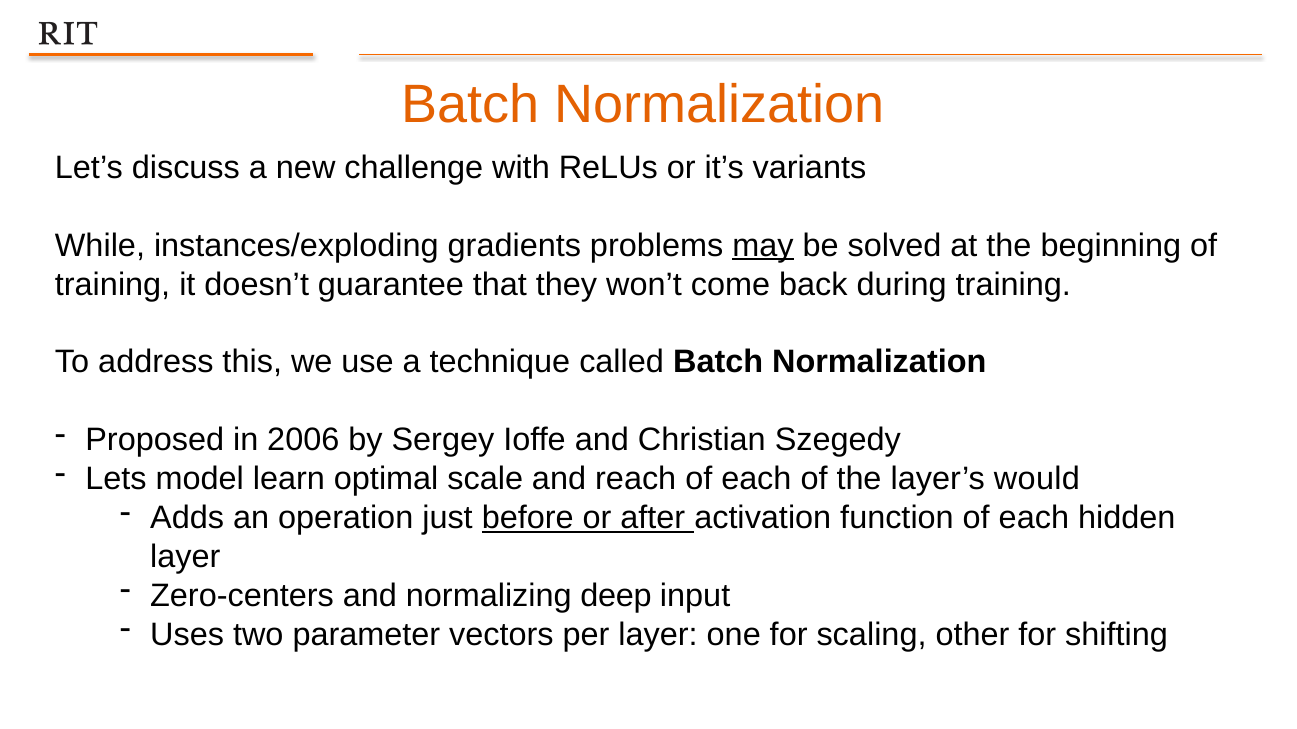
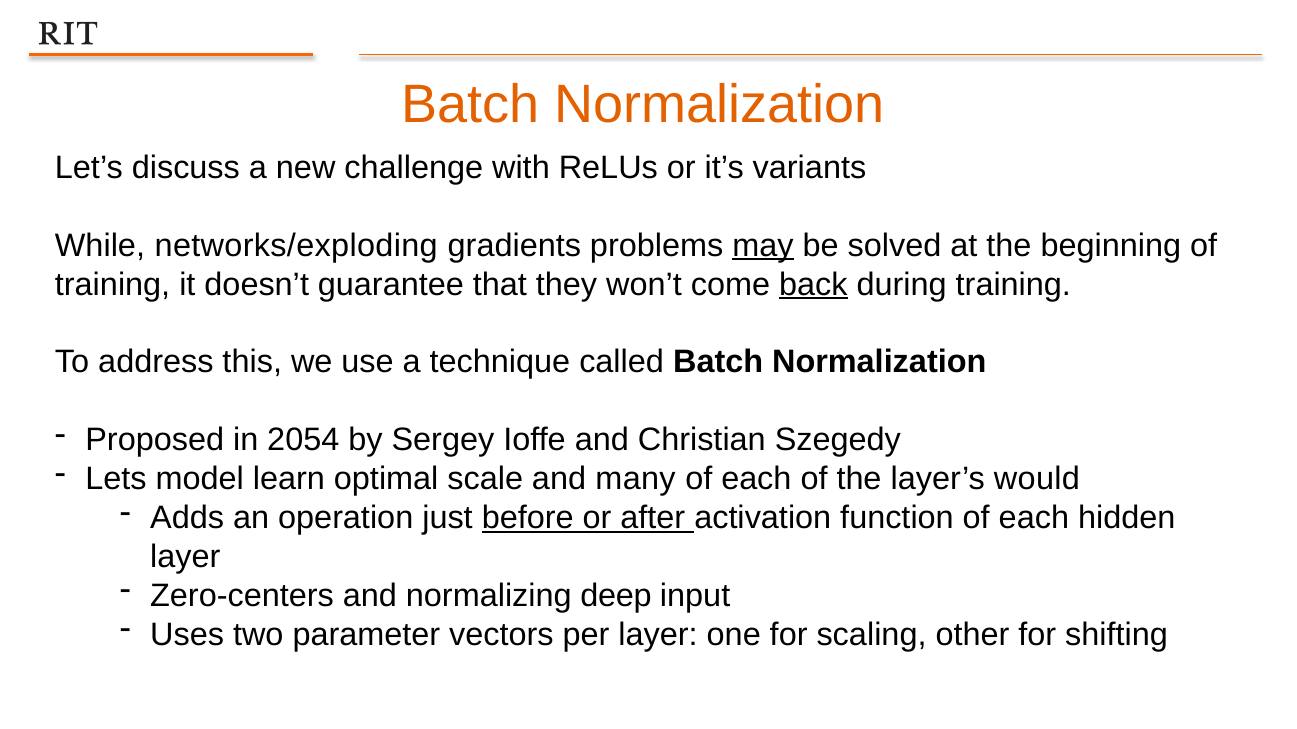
instances/exploding: instances/exploding -> networks/exploding
back underline: none -> present
2006: 2006 -> 2054
reach: reach -> many
